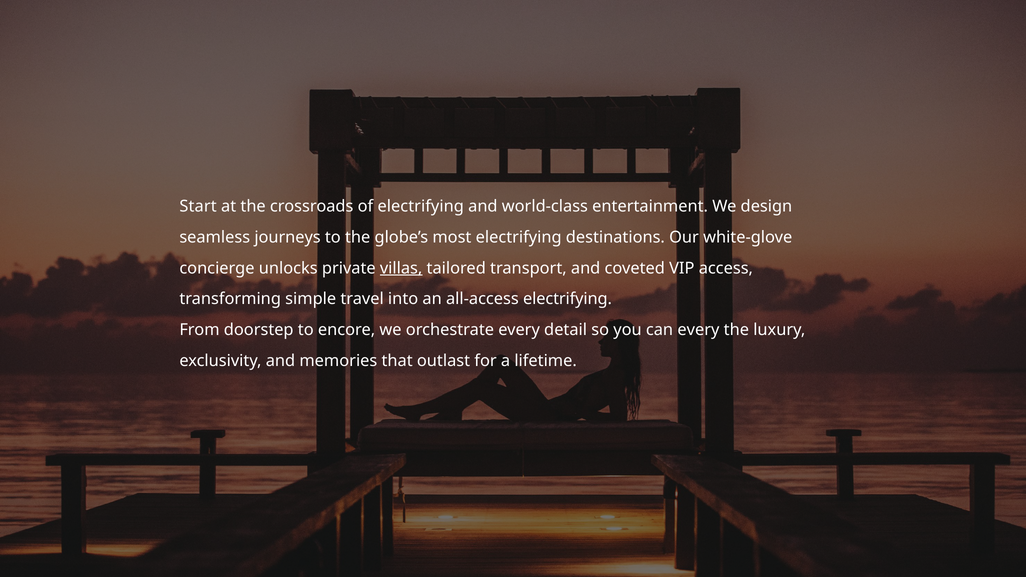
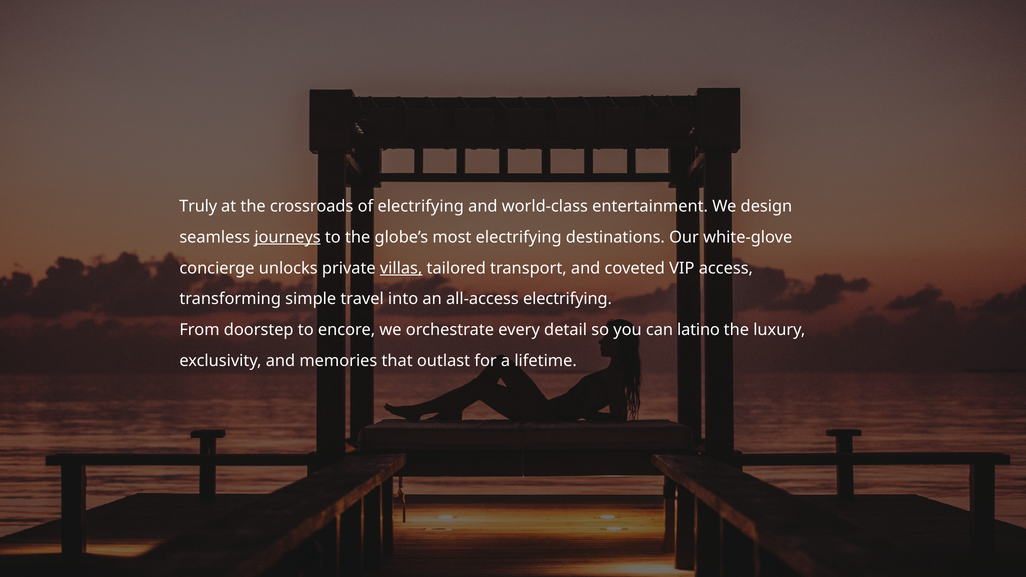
Start: Start -> Truly
journeys underline: none -> present
can every: every -> latino
